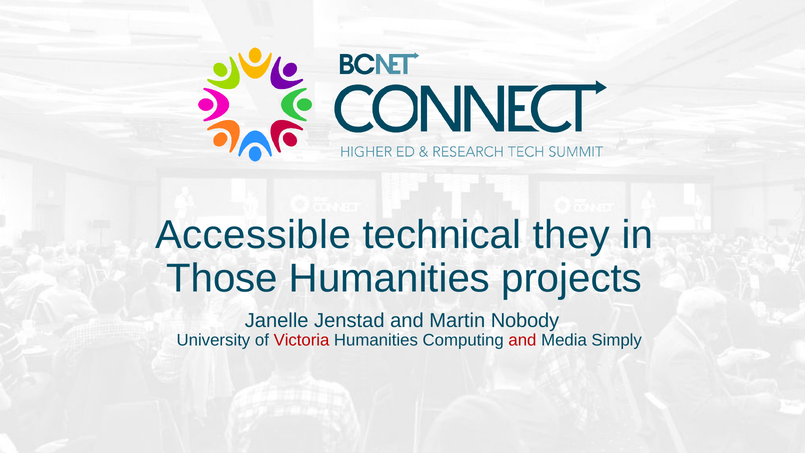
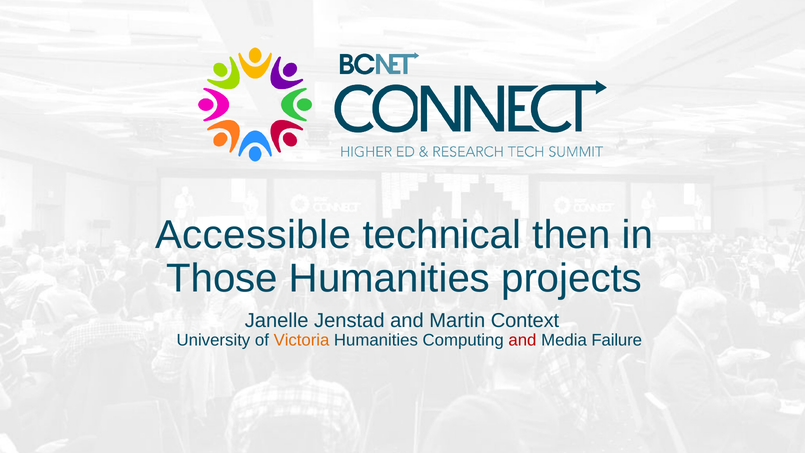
they: they -> then
Nobody: Nobody -> Context
Victoria colour: red -> orange
Simply: Simply -> Failure
